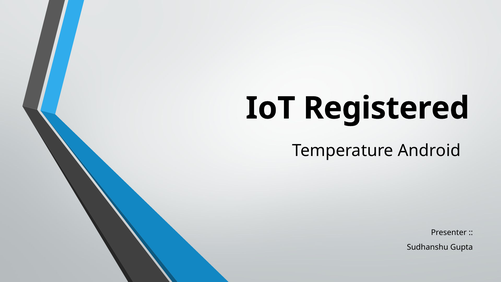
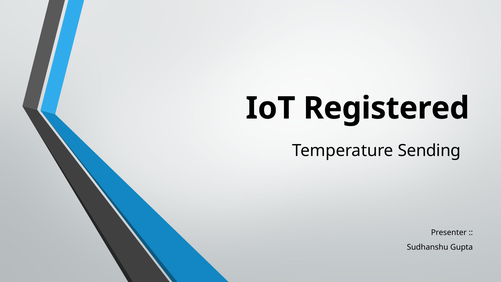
Android: Android -> Sending
